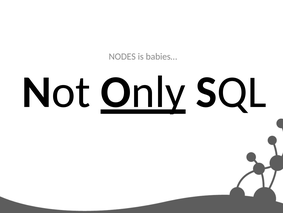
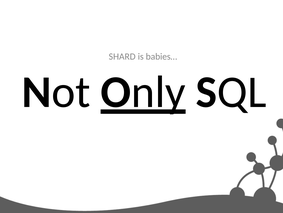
NODES: NODES -> SHARD
